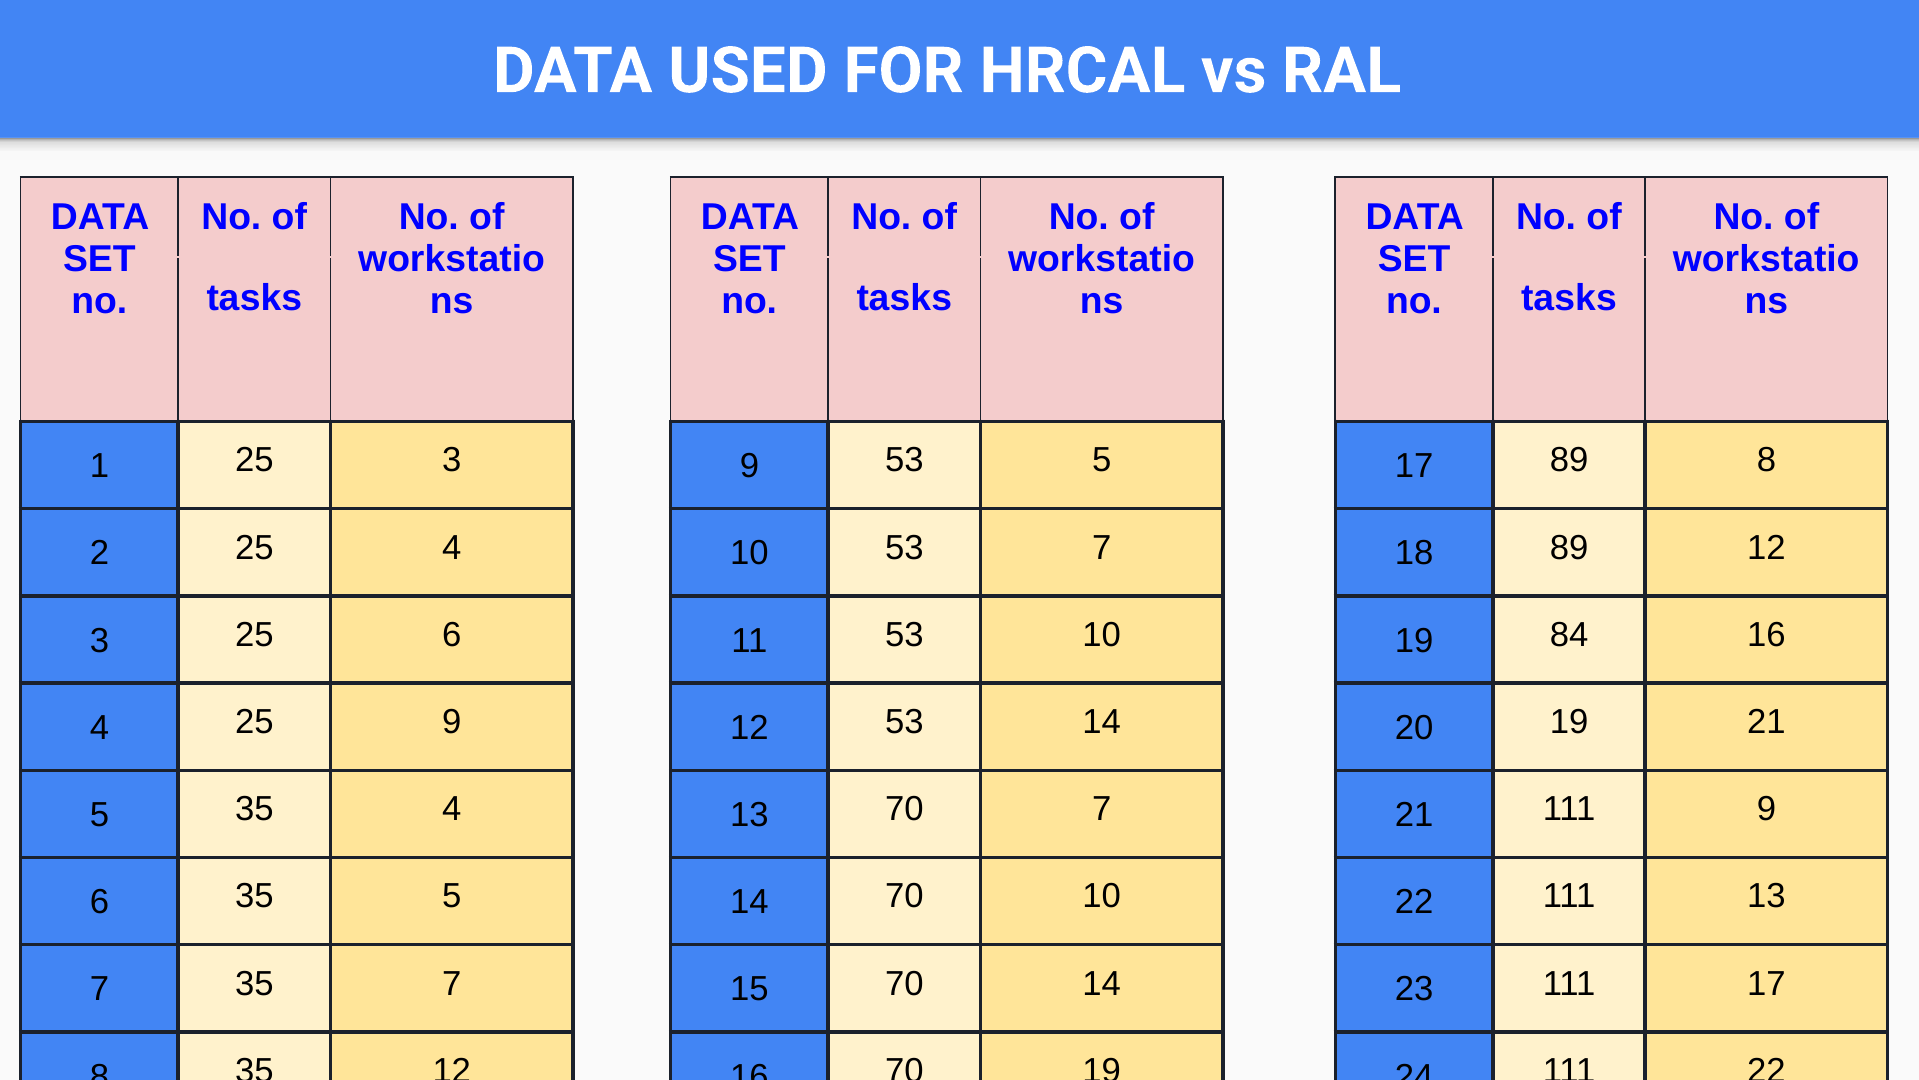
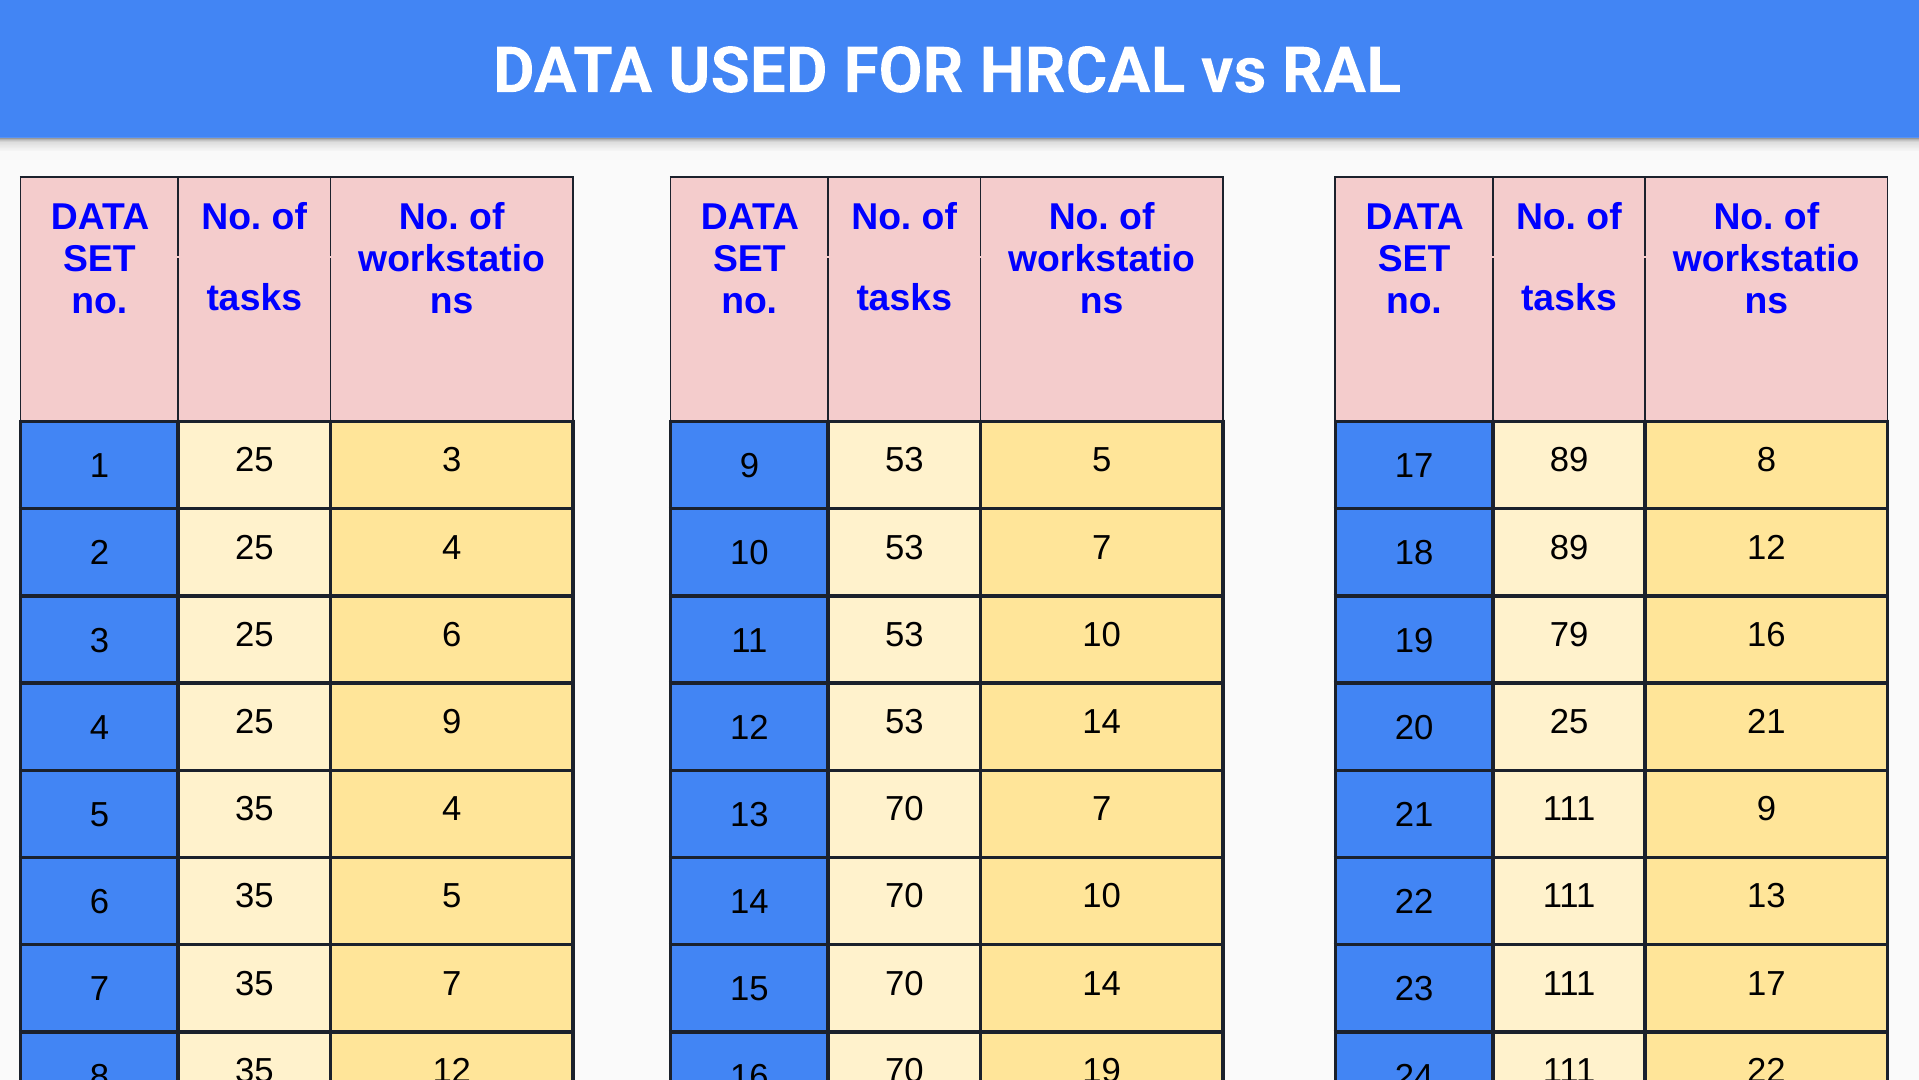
84: 84 -> 79
20 19: 19 -> 25
